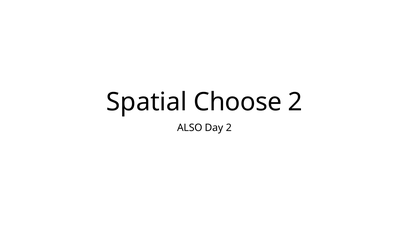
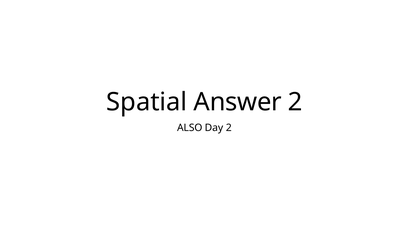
Choose: Choose -> Answer
